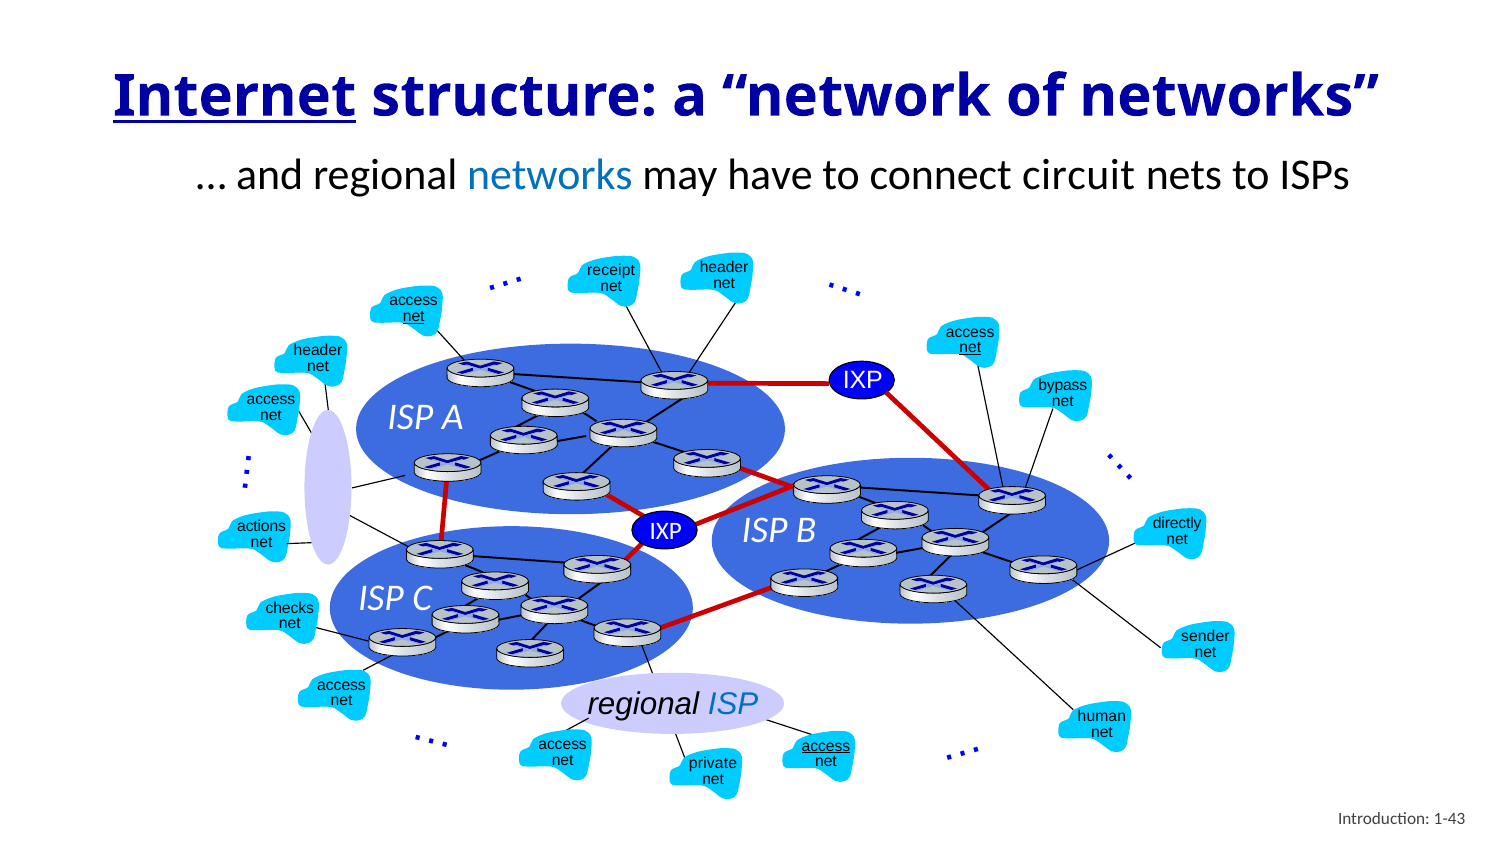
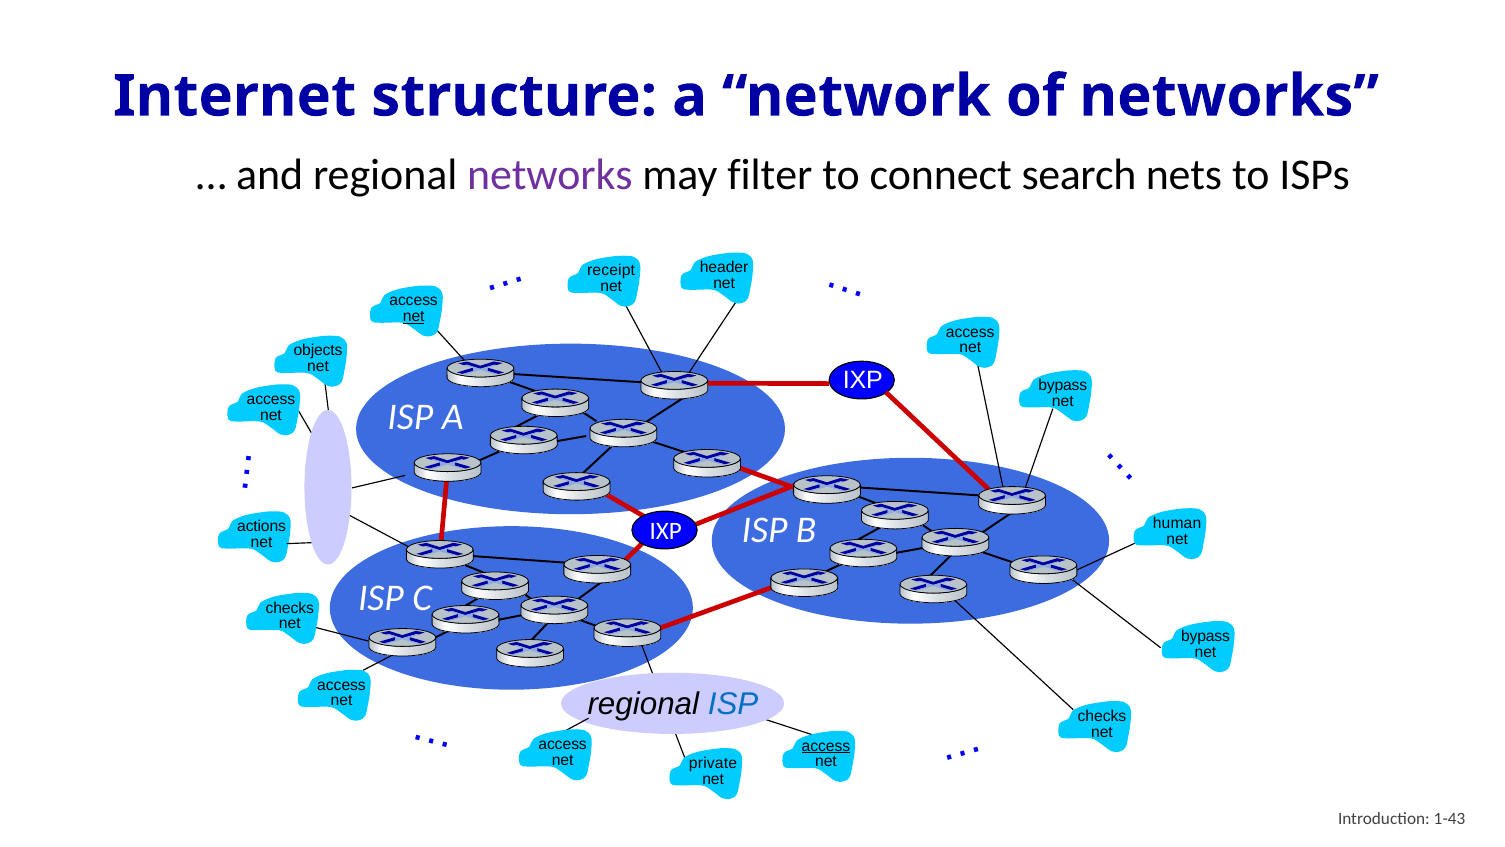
Internet underline: present -> none
networks at (550, 175) colour: blue -> purple
have: have -> filter
circuit: circuit -> search
net at (970, 347) underline: present -> none
header at (318, 351): header -> objects
directly: directly -> human
sender at (1205, 636): sender -> bypass
human at (1102, 716): human -> checks
